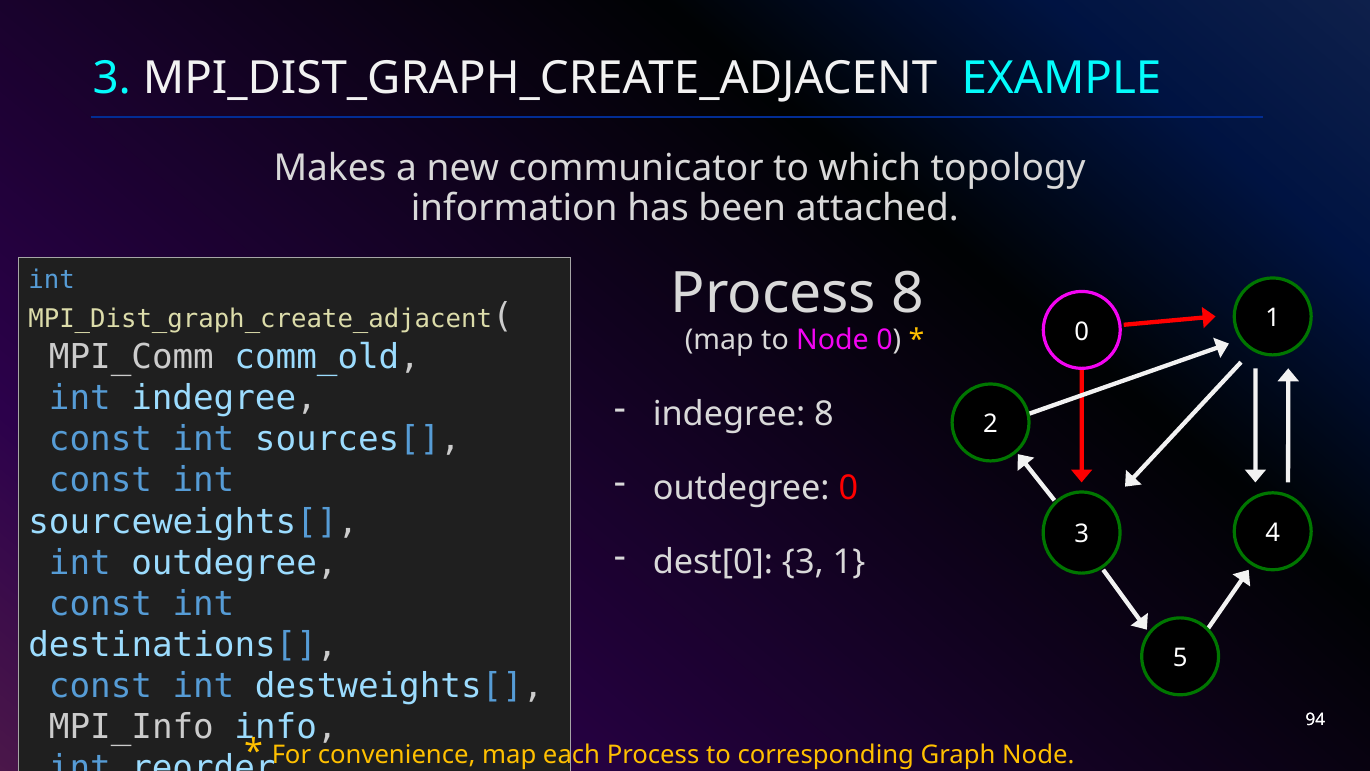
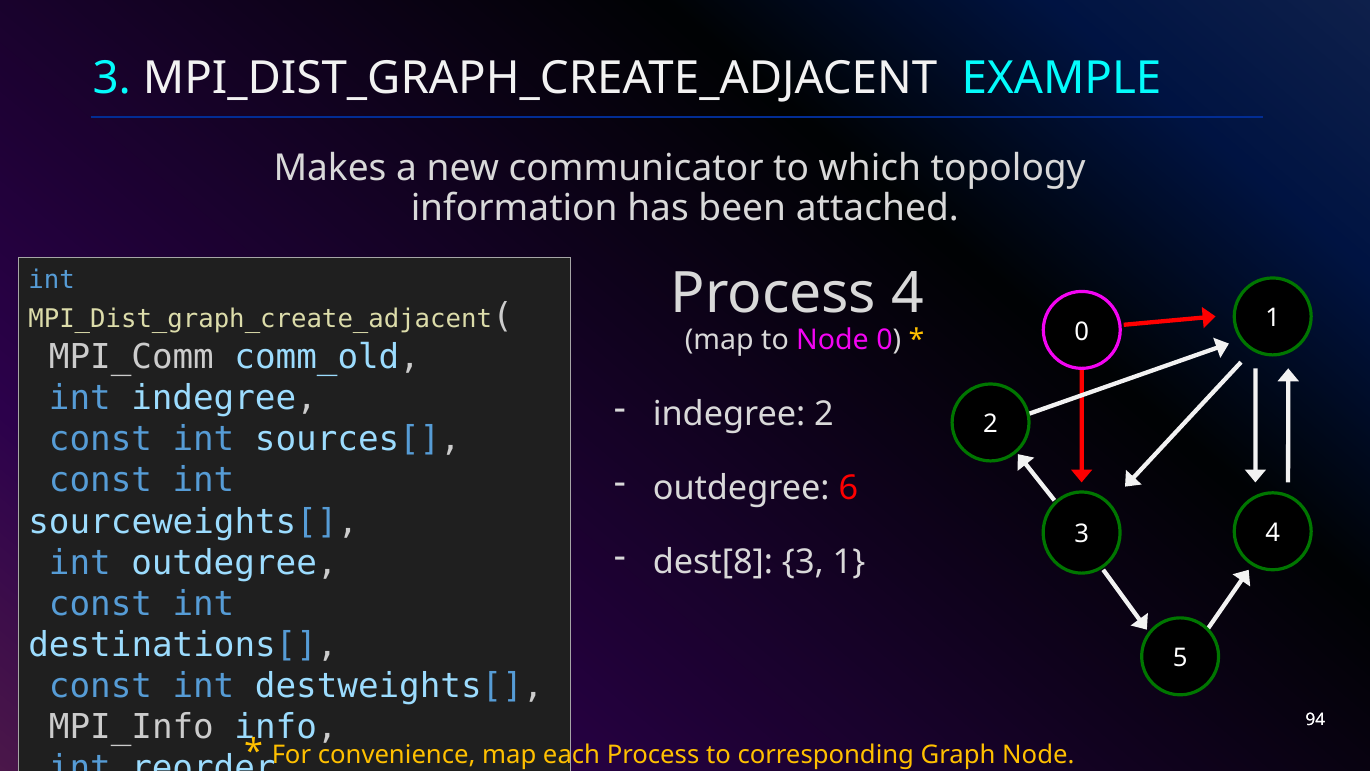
Process 8: 8 -> 4
indegree 8: 8 -> 2
outdegree 0: 0 -> 6
dest[0: dest[0 -> dest[8
